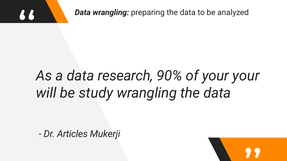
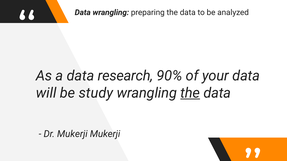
your your: your -> data
the at (190, 93) underline: none -> present
Dr Articles: Articles -> Mukerji
